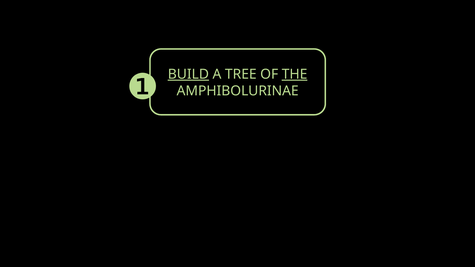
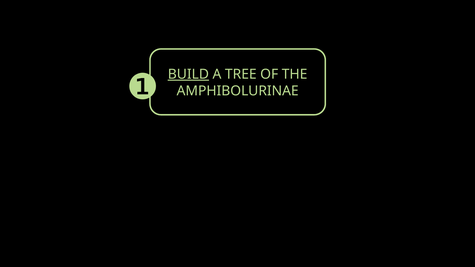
THE underline: present -> none
